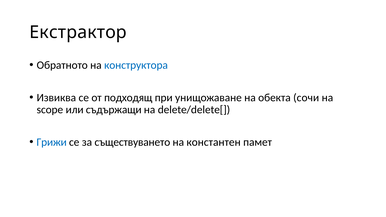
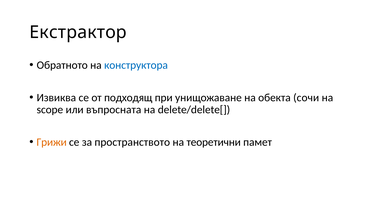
съдържащи: съдържащи -> въпросната
Грижи colour: blue -> orange
съществуването: съществуването -> пространството
константен: константен -> теоретични
